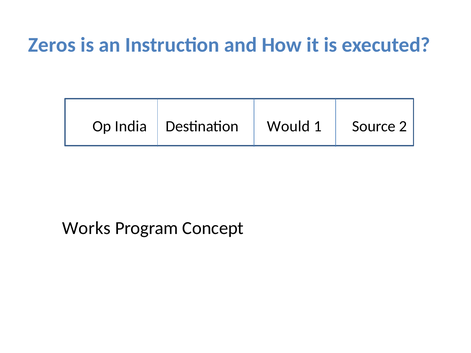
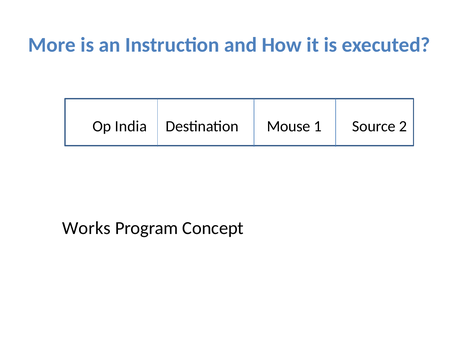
Zeros: Zeros -> More
Would: Would -> Mouse
